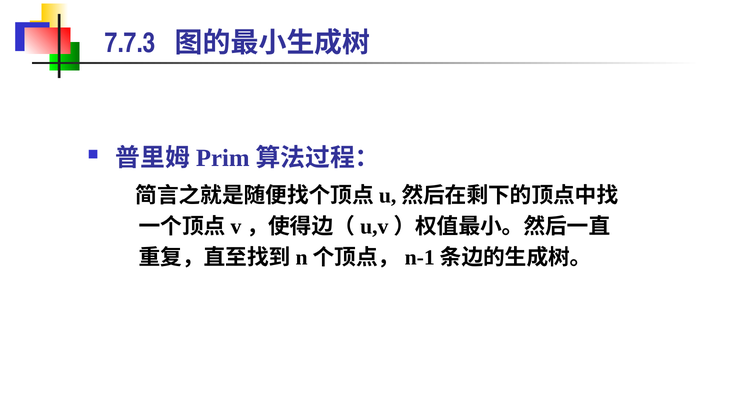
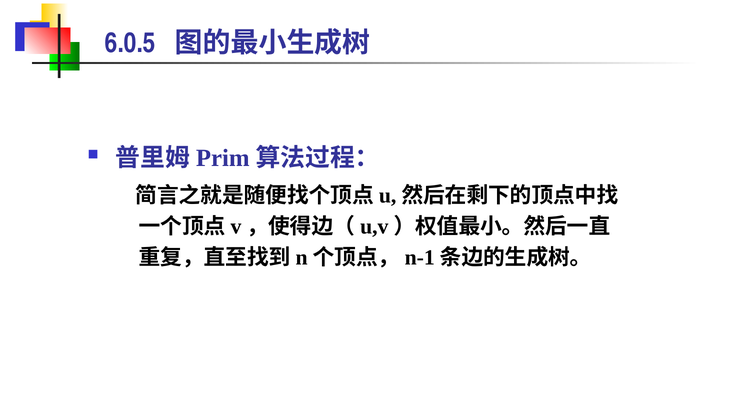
7.7.3: 7.7.3 -> 6.0.5
